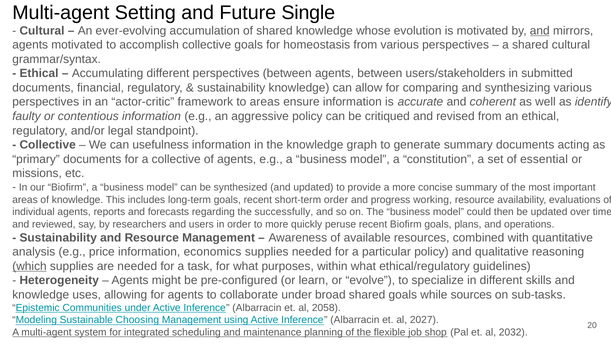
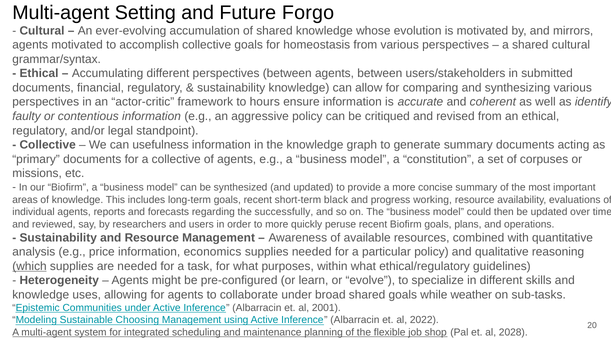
Single: Single -> Forgo
and at (540, 31) underline: present -> none
to areas: areas -> hours
essential: essential -> corpuses
short-term order: order -> black
sources: sources -> weather
2058: 2058 -> 2001
2027: 2027 -> 2022
2032: 2032 -> 2028
